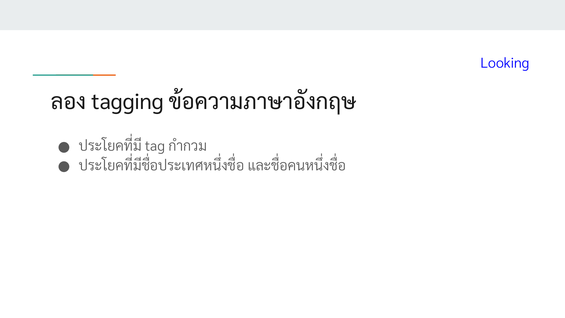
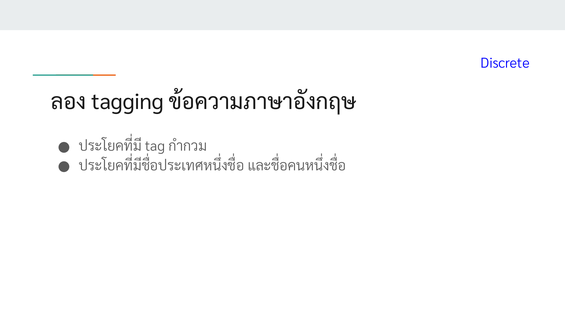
Looking: Looking -> Discrete
